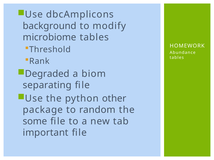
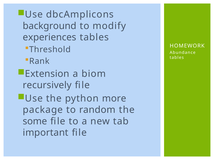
microbiome: microbiome -> experiences
Degraded: Degraded -> Extension
separating: separating -> recursively
other: other -> more
